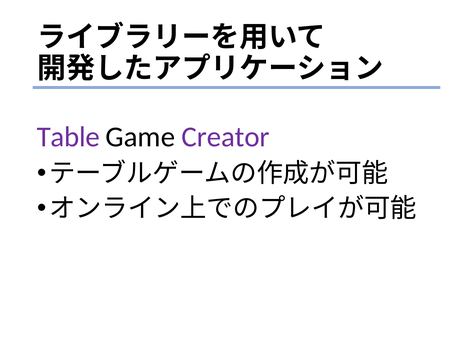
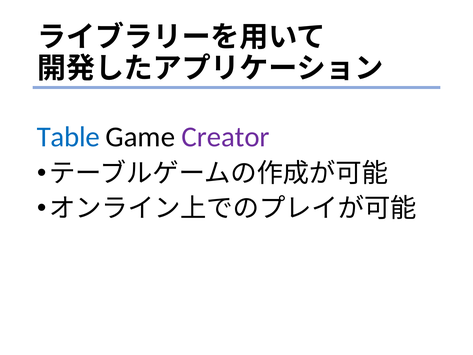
Table colour: purple -> blue
